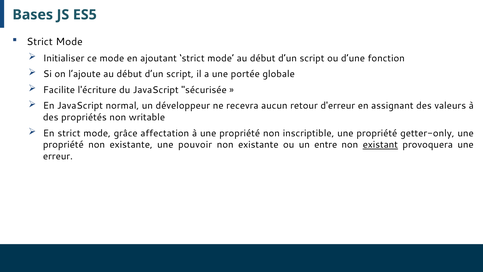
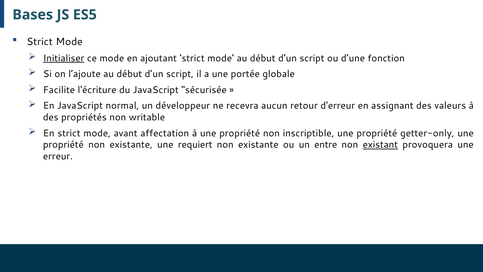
Initialiser underline: none -> present
grâce: grâce -> avant
pouvoir: pouvoir -> requiert
